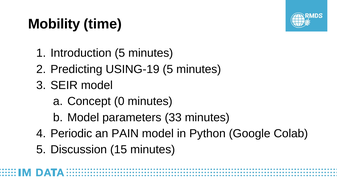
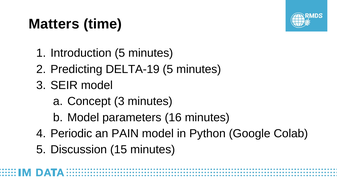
Mobility: Mobility -> Matters
USING-19: USING-19 -> DELTA-19
Concept 0: 0 -> 3
33: 33 -> 16
